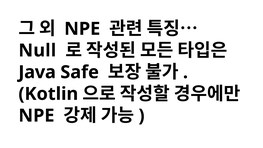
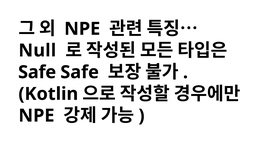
Java at (37, 72): Java -> Safe
